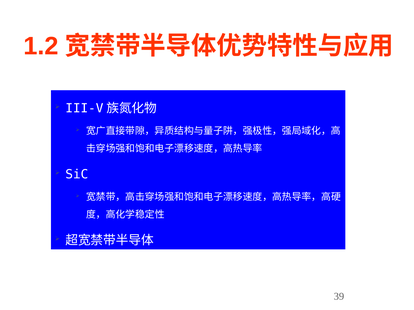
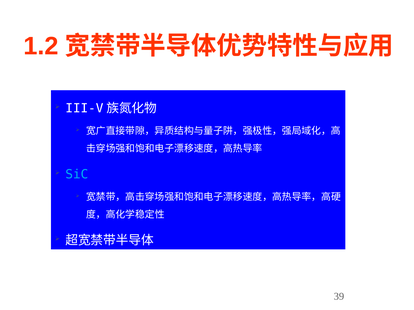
SiC colour: white -> light blue
